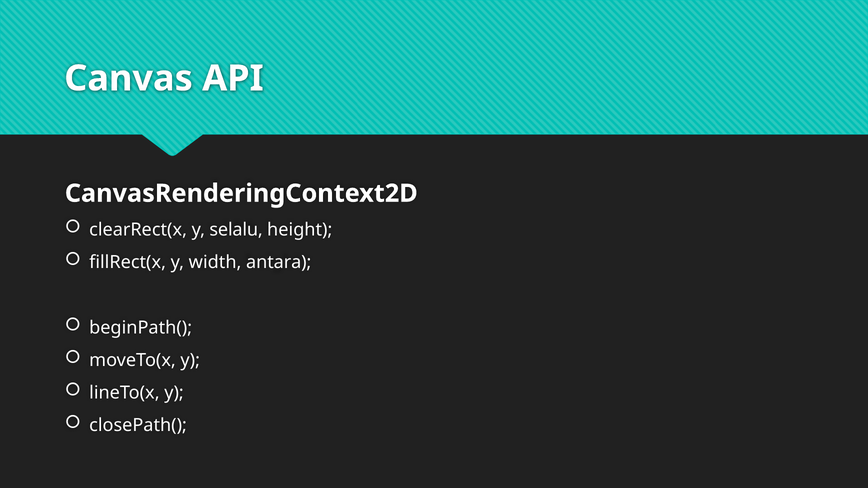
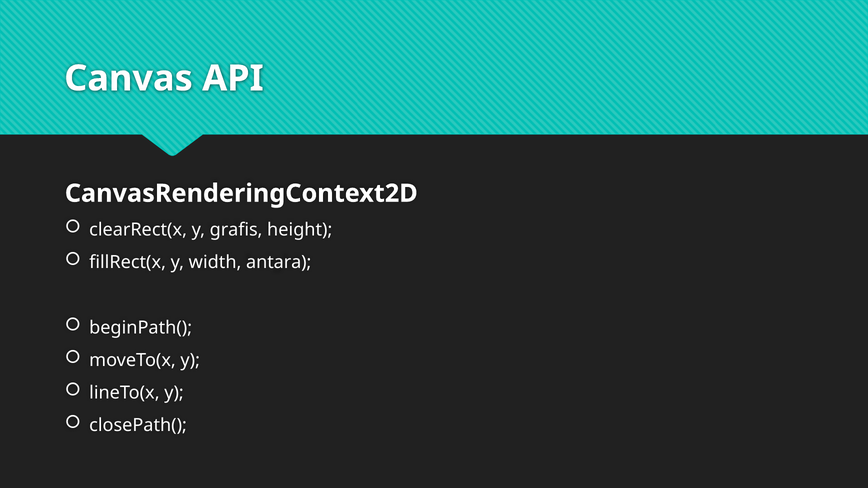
selalu: selalu -> grafis
